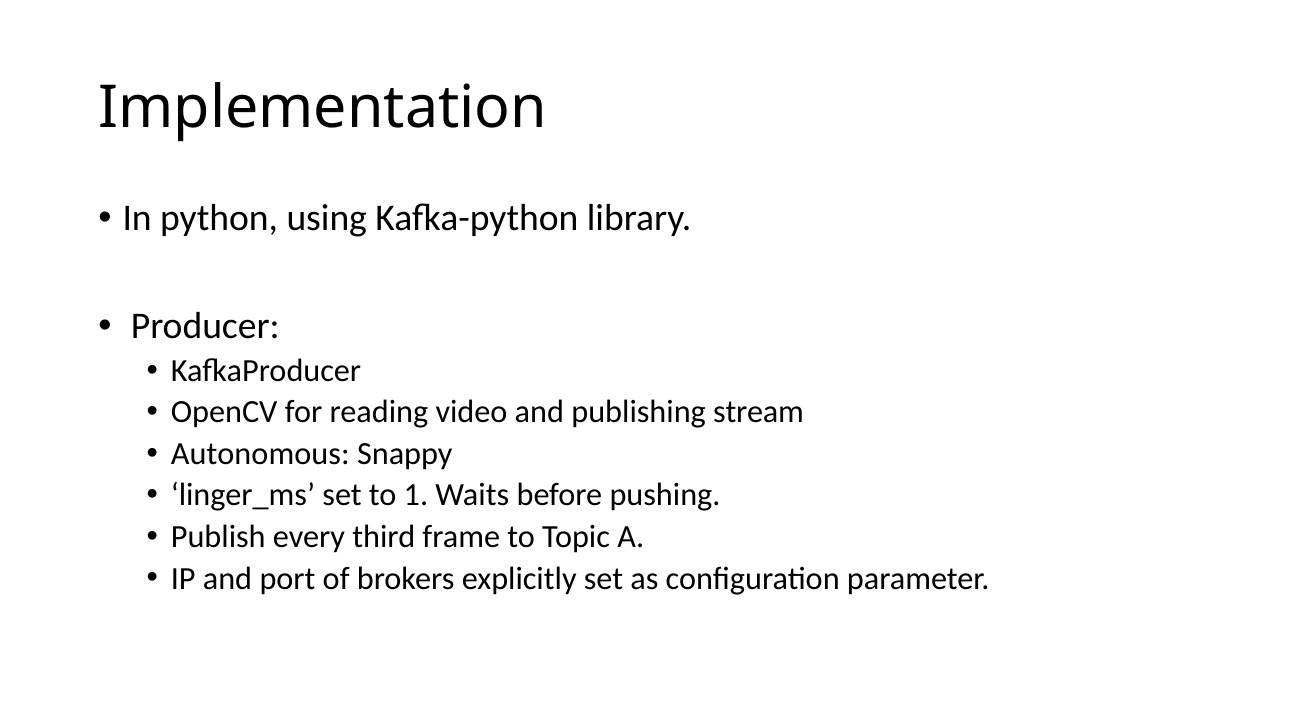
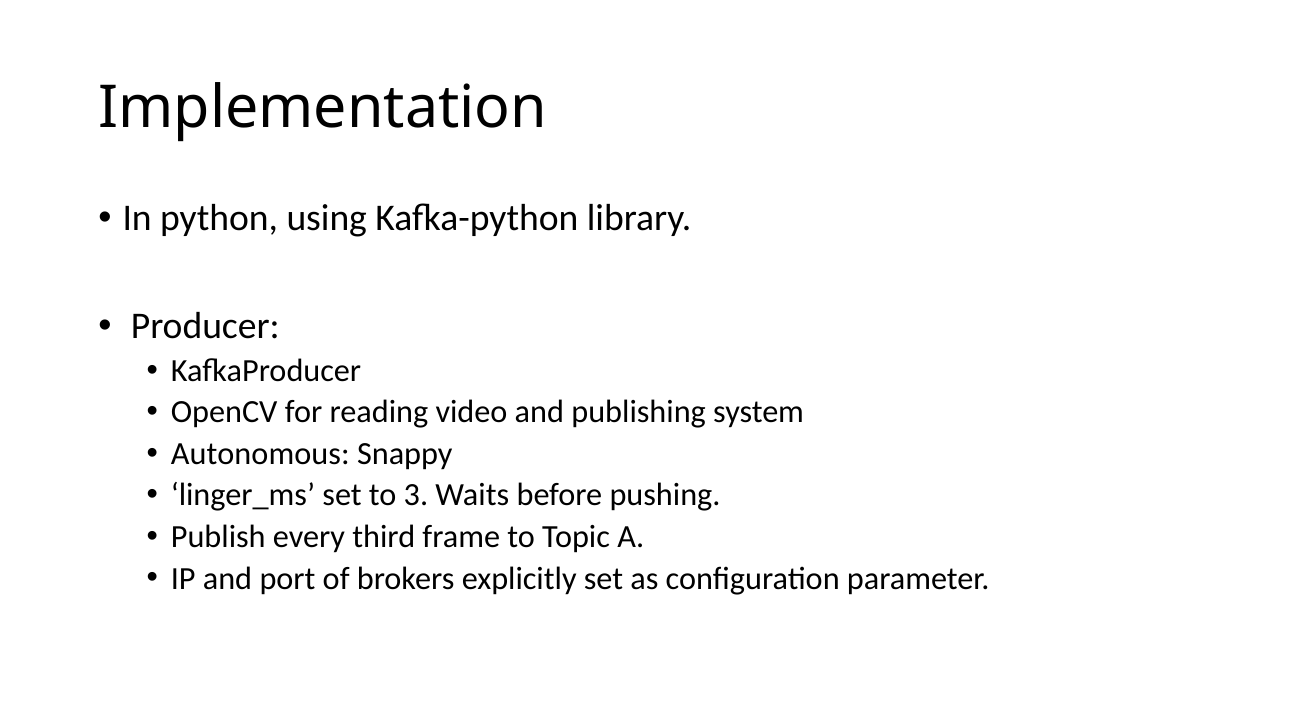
stream: stream -> system
1: 1 -> 3
